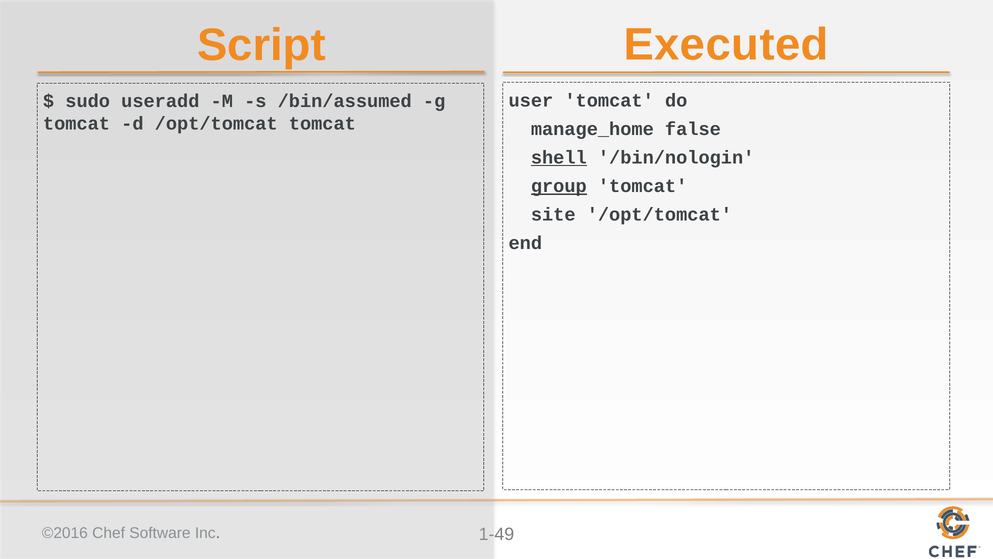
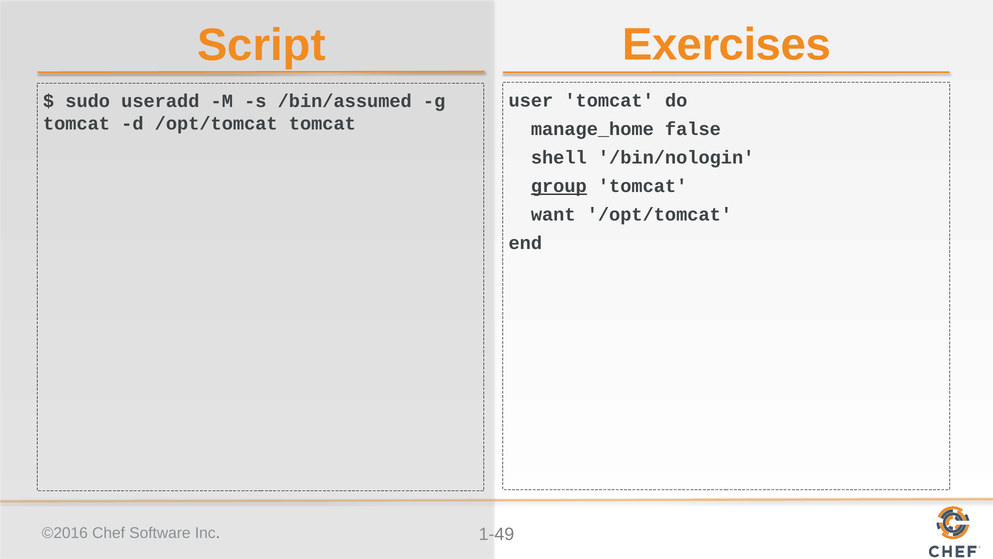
Executed: Executed -> Exercises
shell underline: present -> none
site: site -> want
